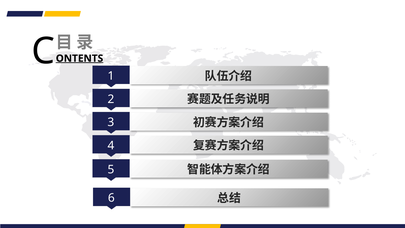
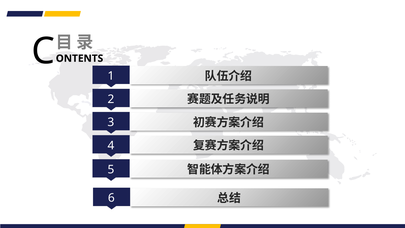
ONTENTS underline: present -> none
